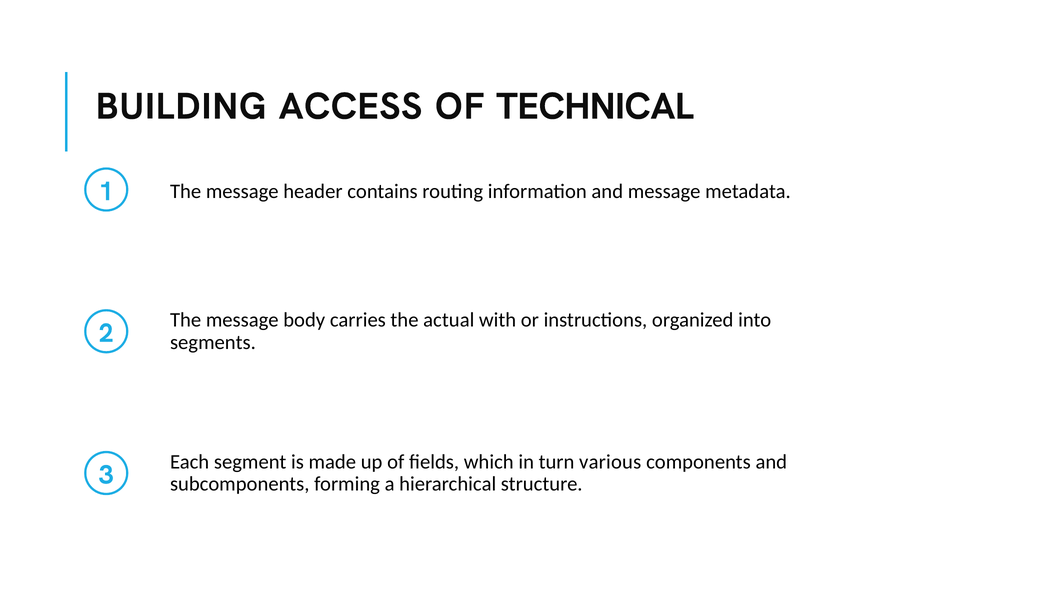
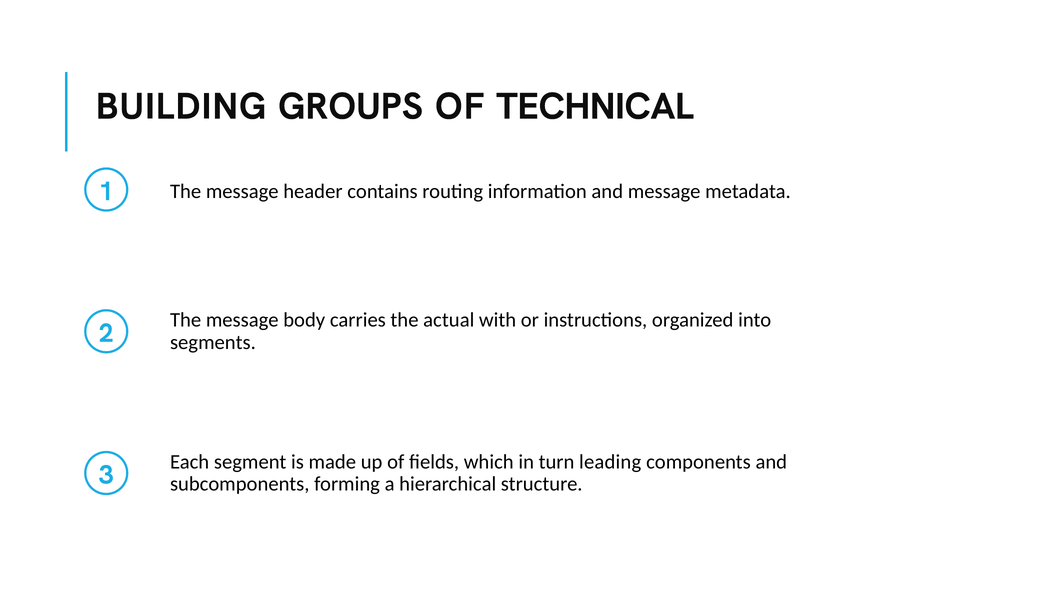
ACCESS: ACCESS -> GROUPS
various: various -> leading
